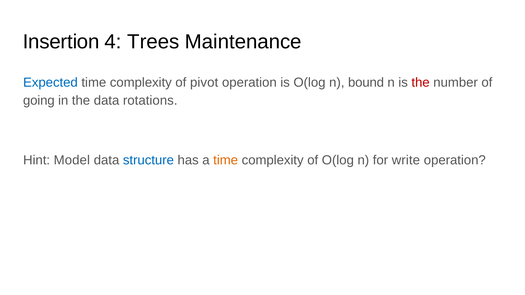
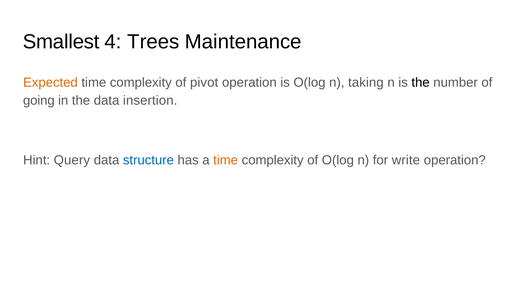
Insertion: Insertion -> Smallest
Expected colour: blue -> orange
bound: bound -> taking
the at (421, 83) colour: red -> black
rotations: rotations -> insertion
Model: Model -> Query
